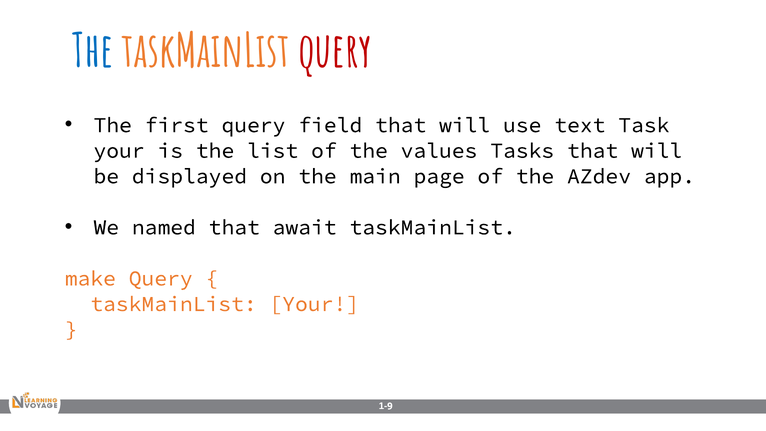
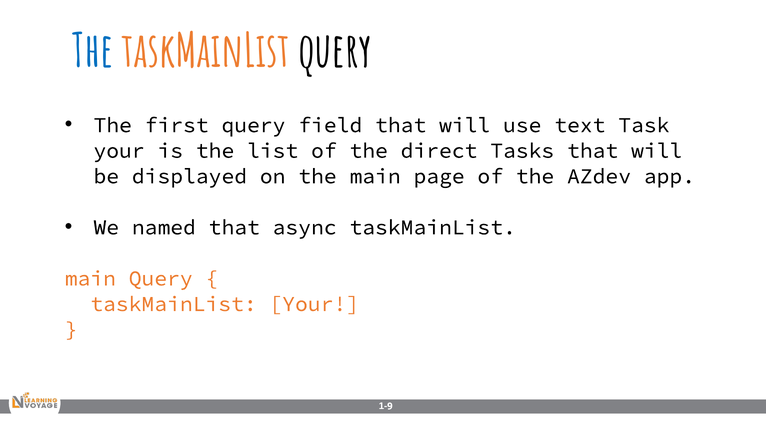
query at (335, 52) colour: red -> black
values: values -> direct
await: await -> async
make at (90, 278): make -> main
